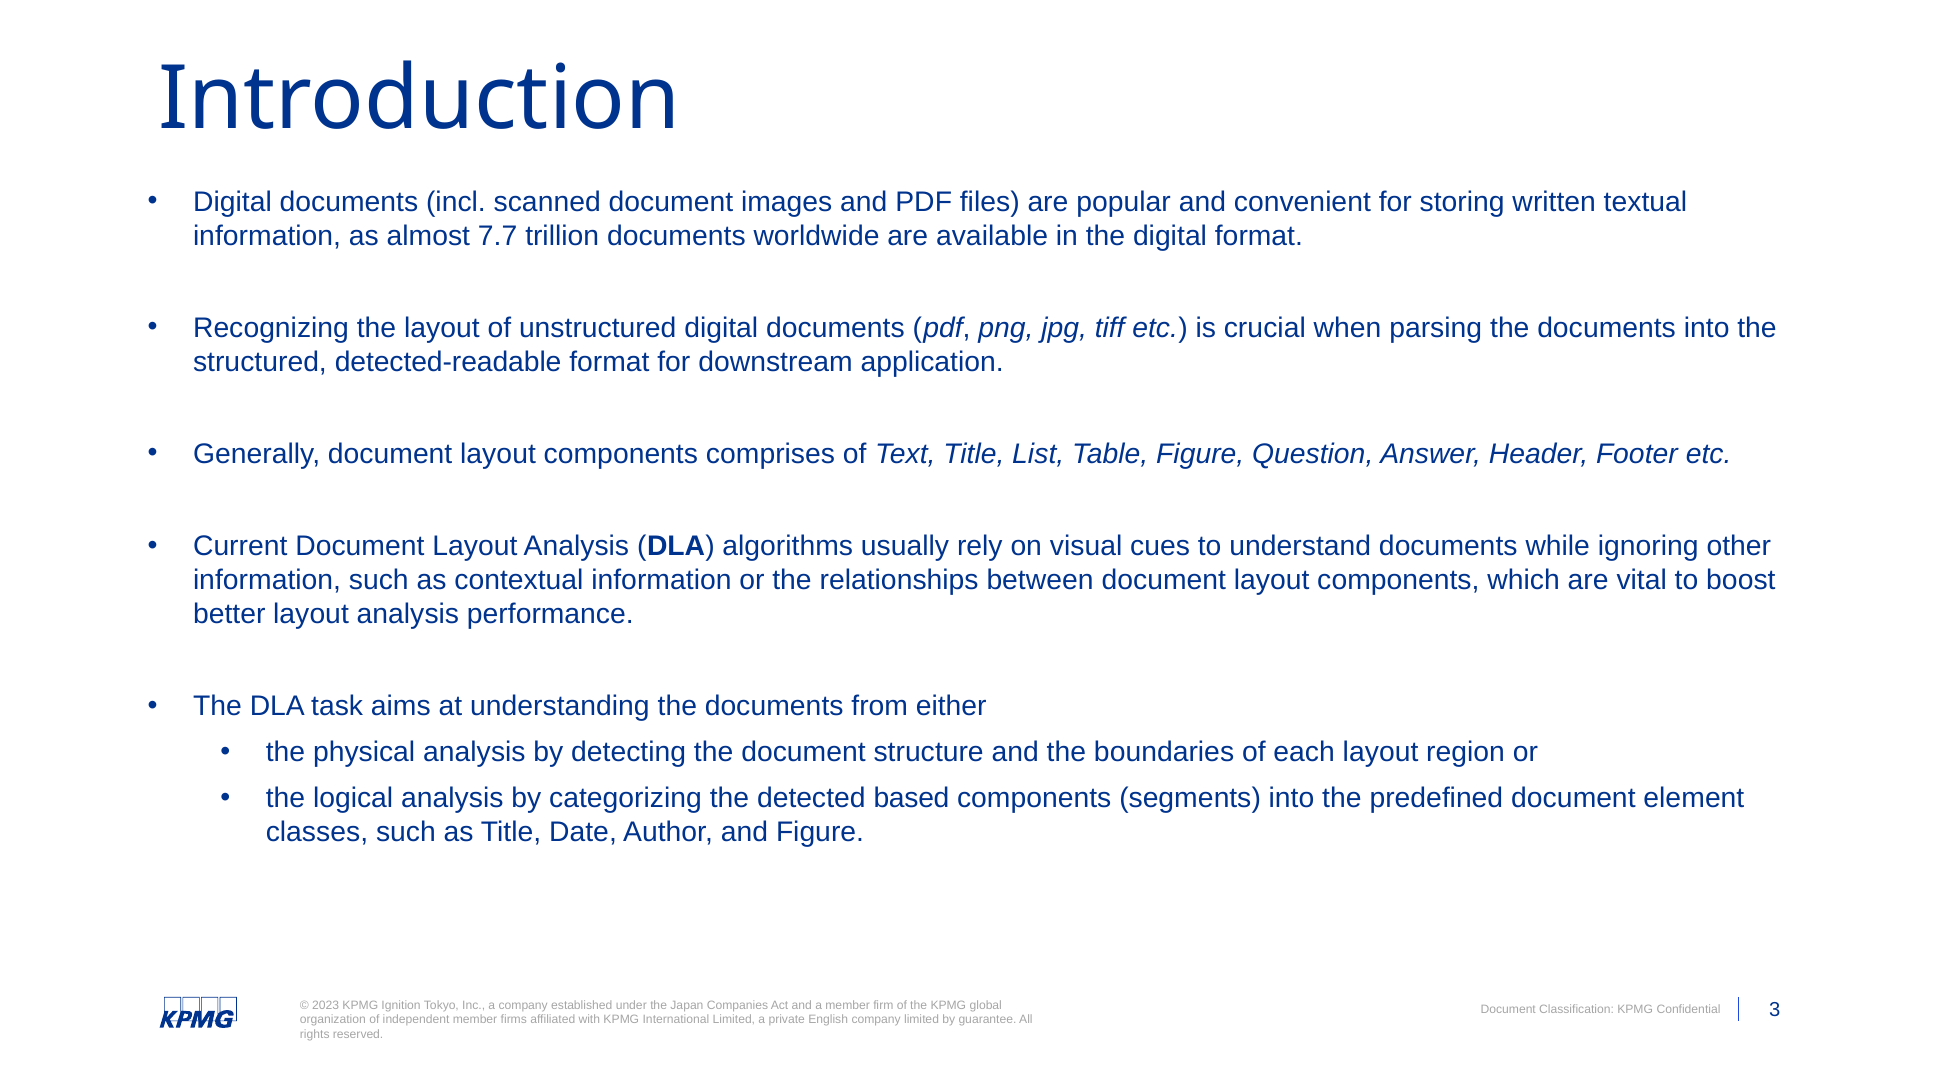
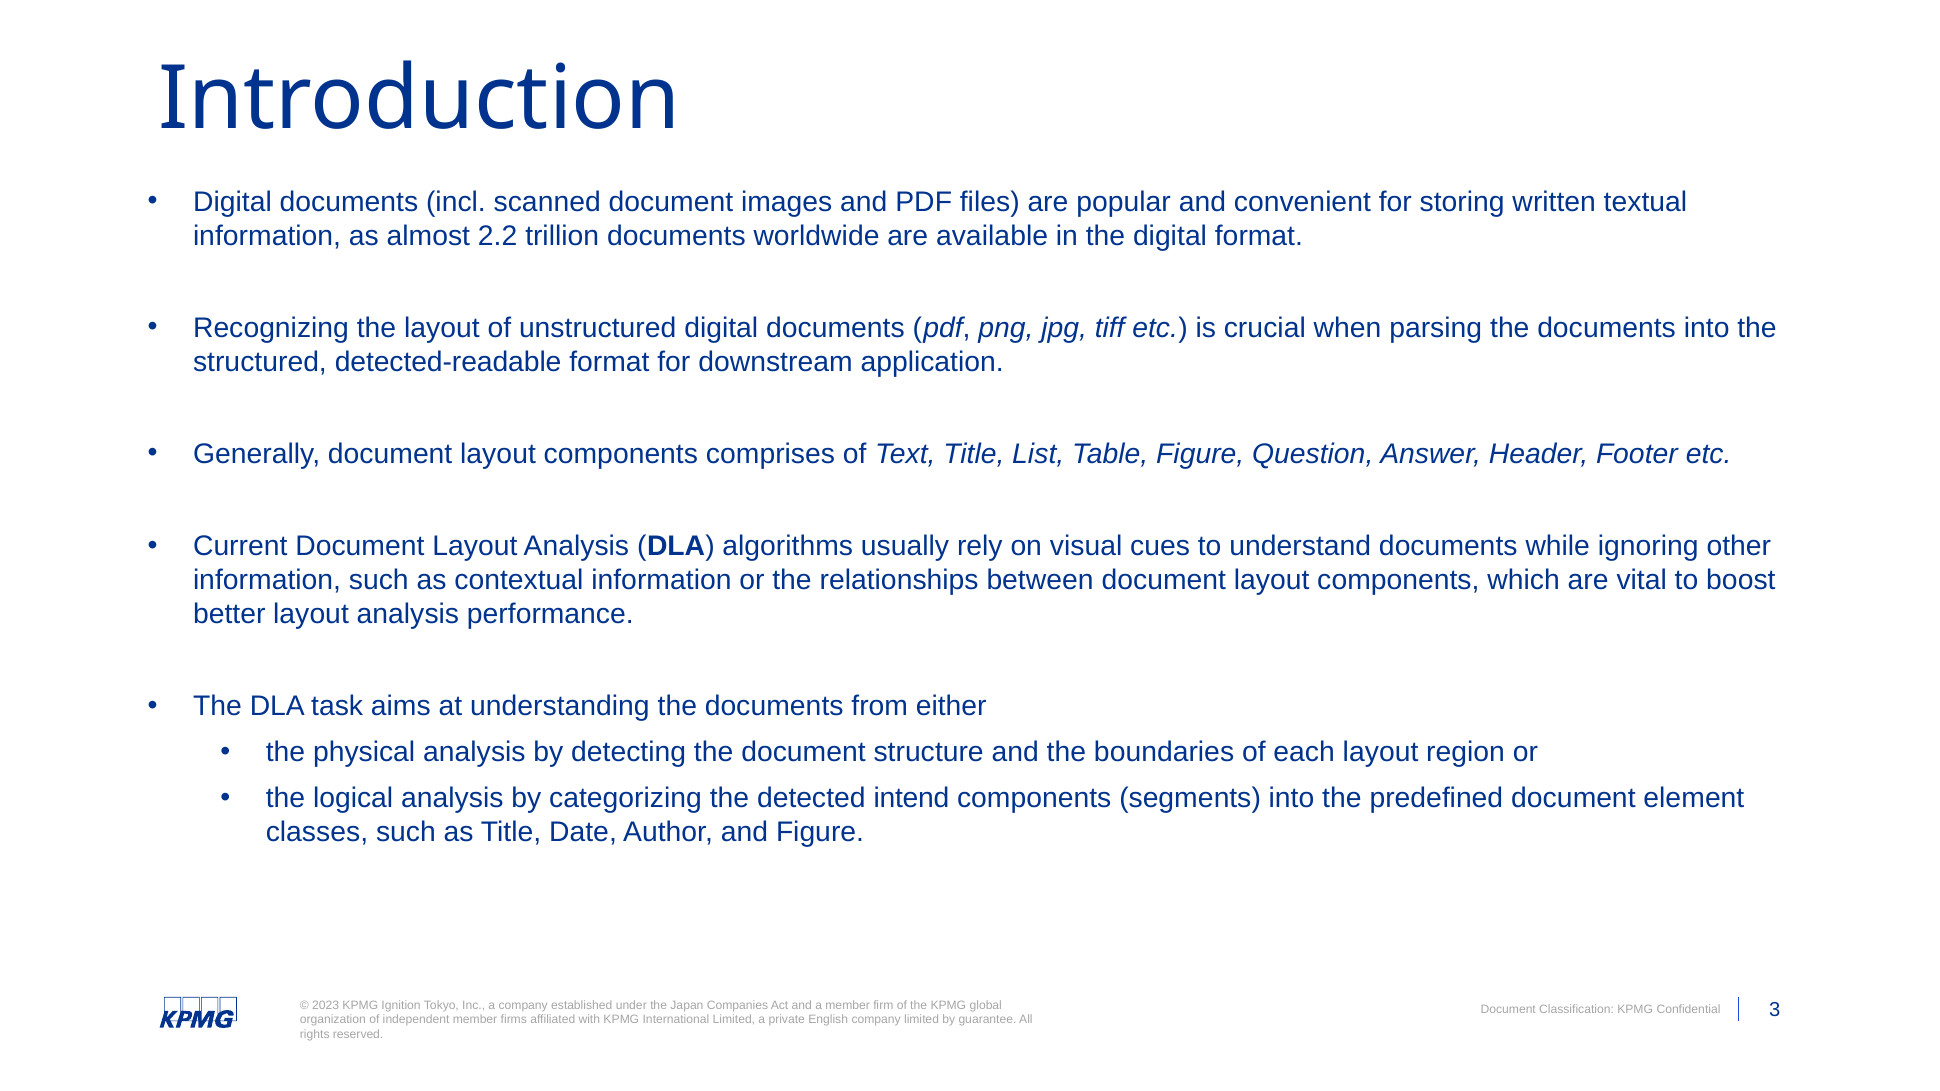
7.7: 7.7 -> 2.2
based: based -> intend
